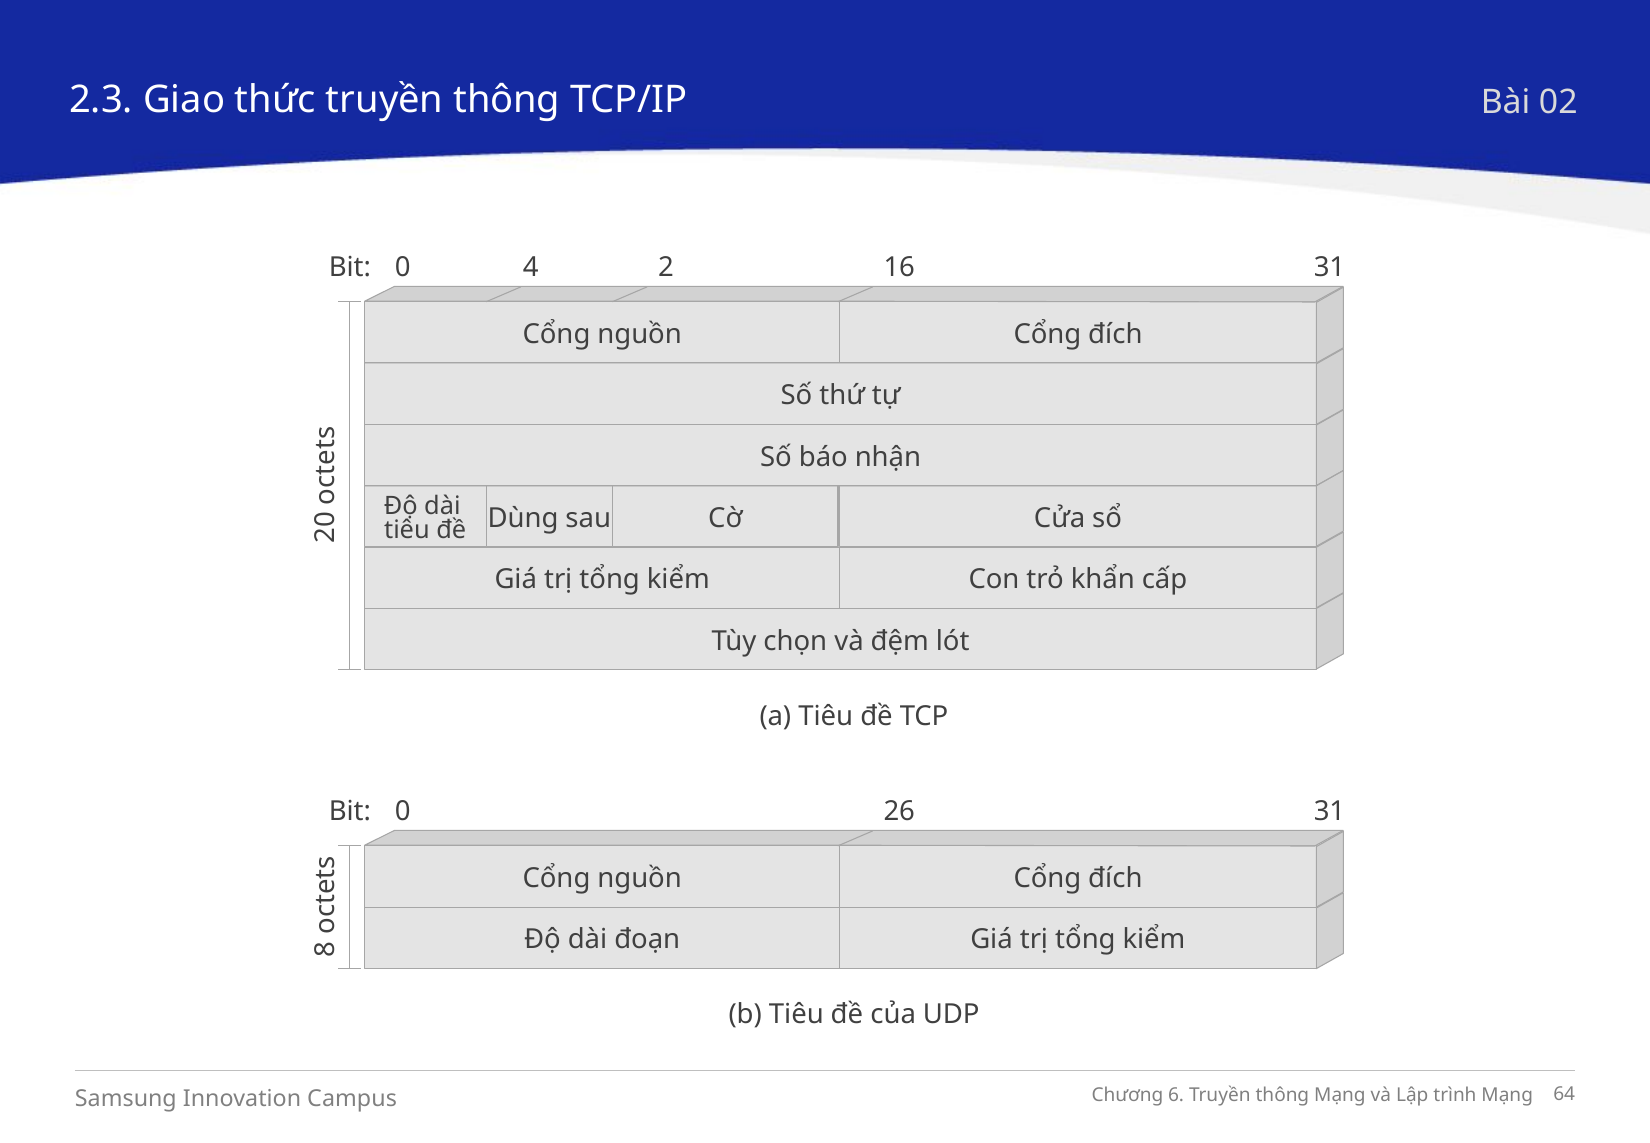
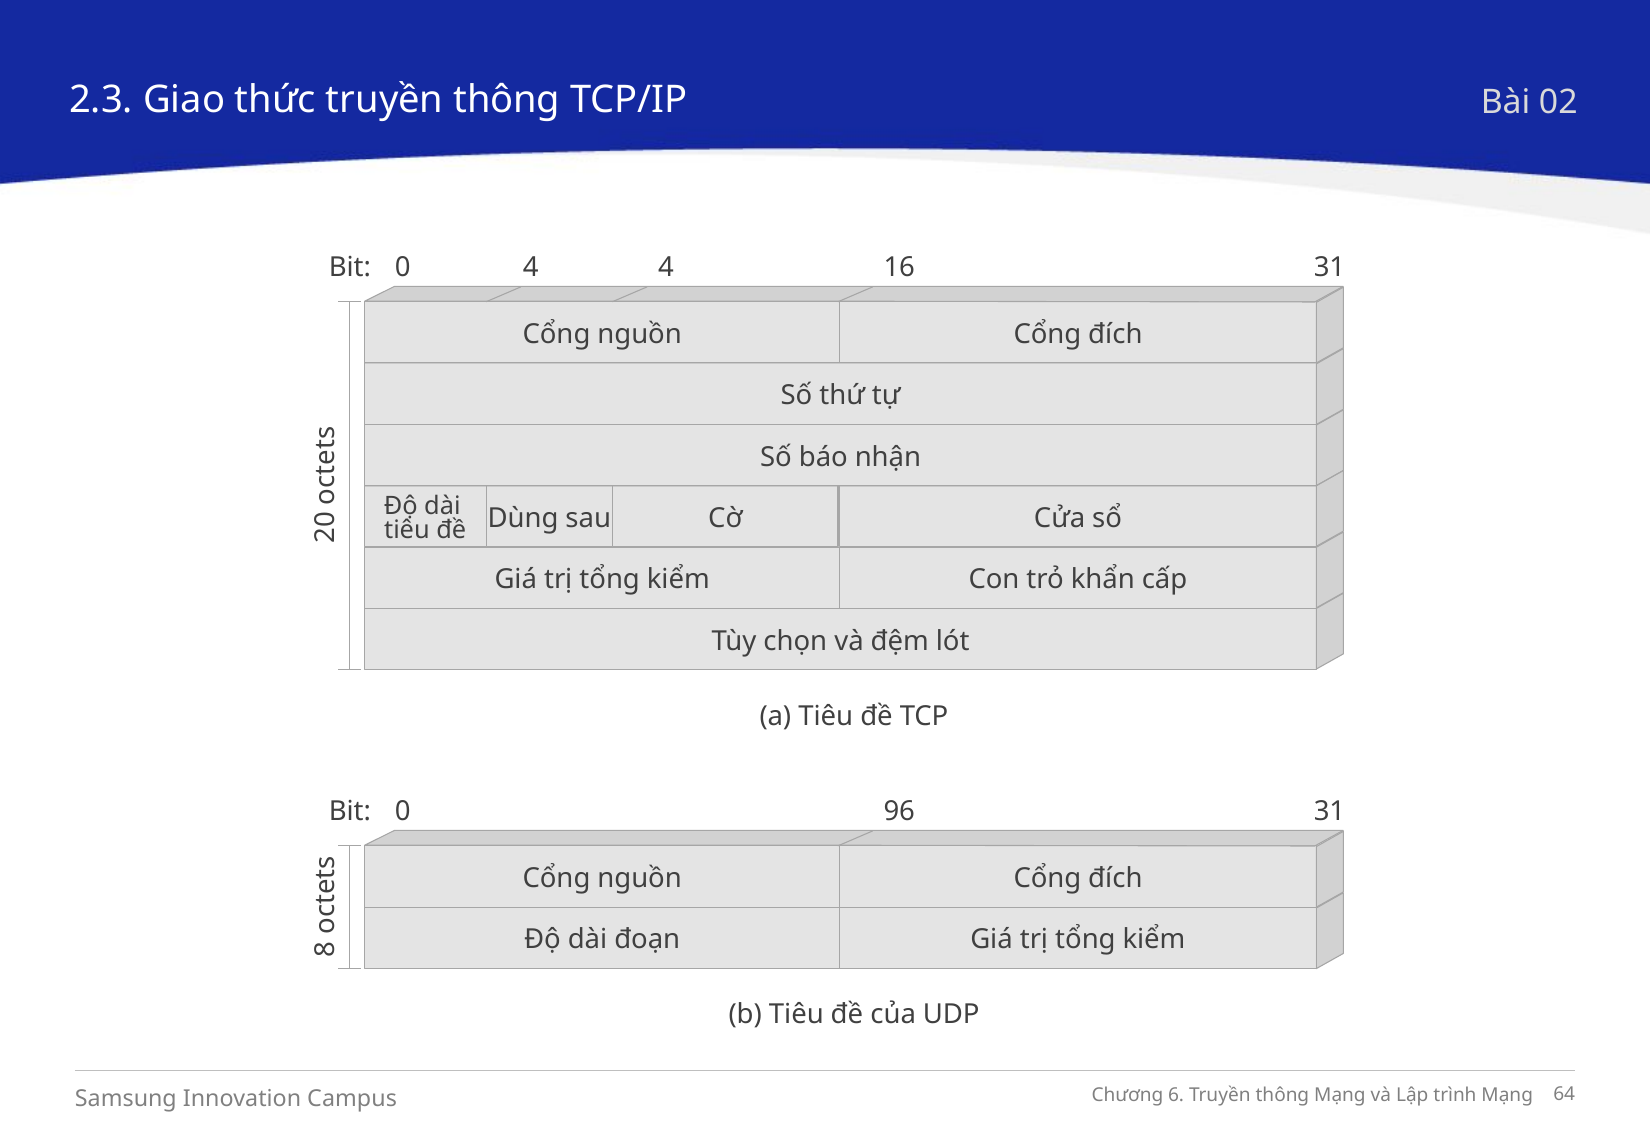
4 2: 2 -> 4
26: 26 -> 96
